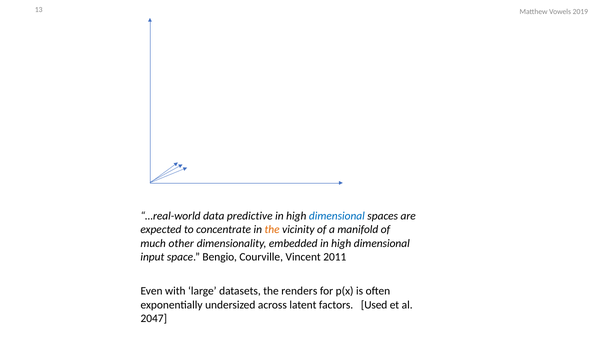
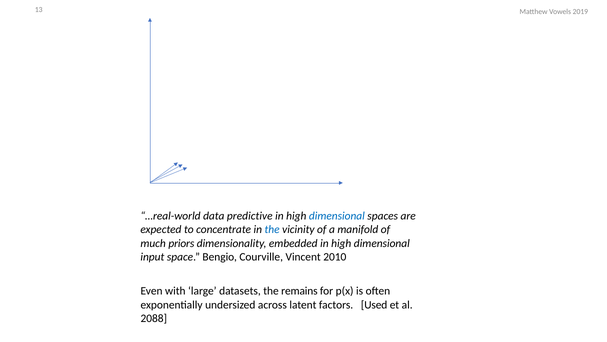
the at (272, 229) colour: orange -> blue
other: other -> priors
2011: 2011 -> 2010
renders: renders -> remains
2047: 2047 -> 2088
